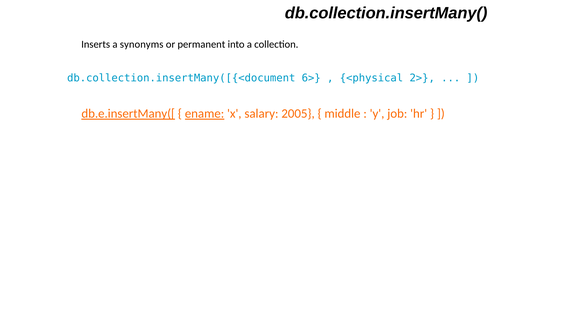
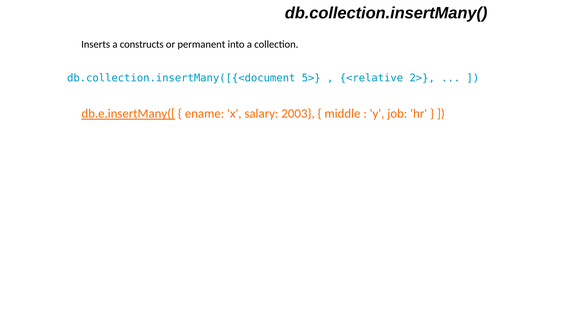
synonyms: synonyms -> constructs
6>: 6> -> 5>
<physical: <physical -> <relative
ename underline: present -> none
2005: 2005 -> 2003
